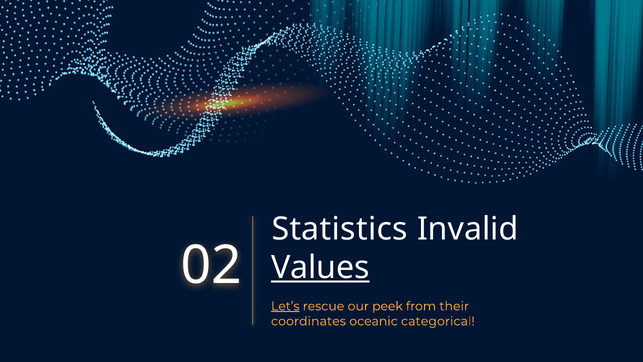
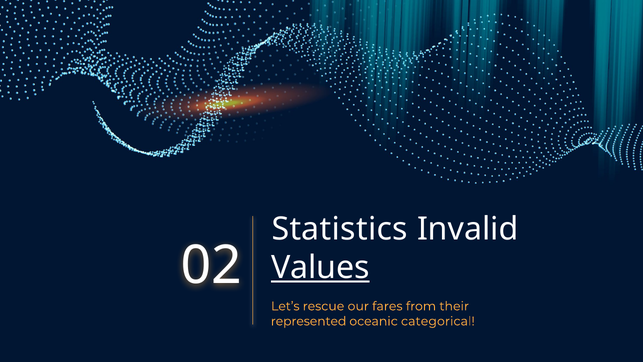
Let’s underline: present -> none
peek: peek -> fares
coordinates: coordinates -> represented
